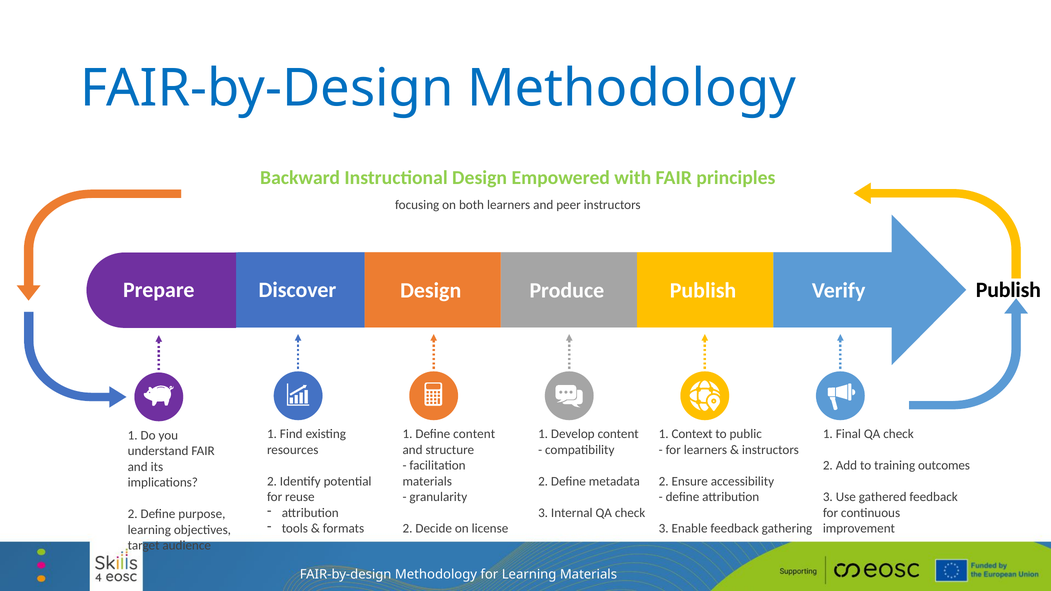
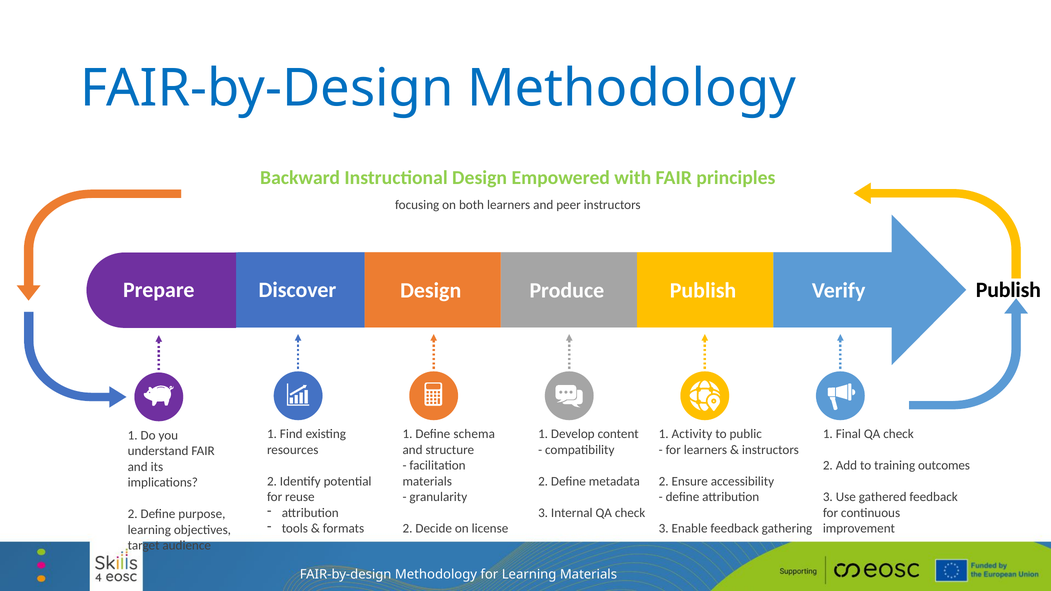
Define content: content -> schema
Context: Context -> Activity
